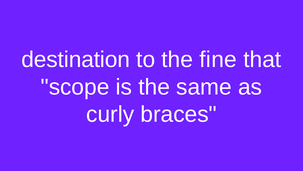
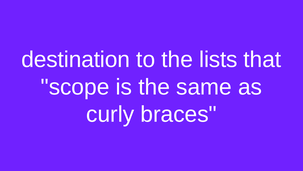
fine: fine -> lists
